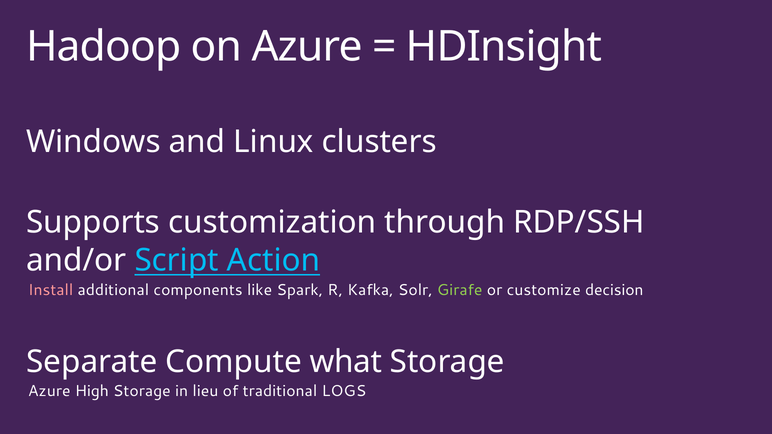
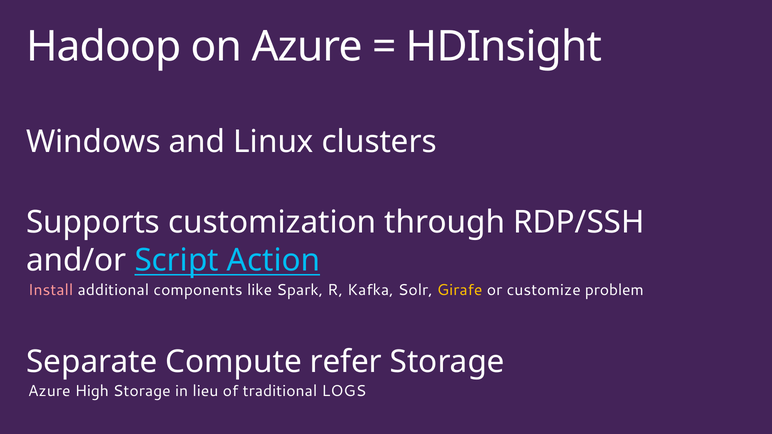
Girafe colour: light green -> yellow
decision: decision -> problem
what: what -> refer
